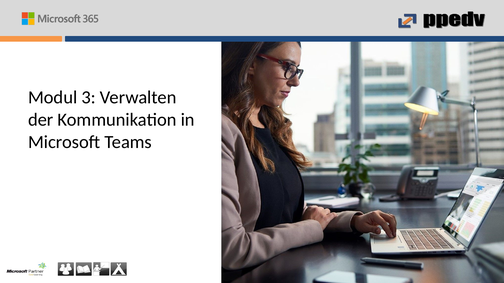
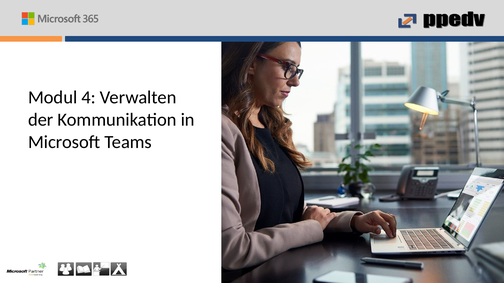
3: 3 -> 4
